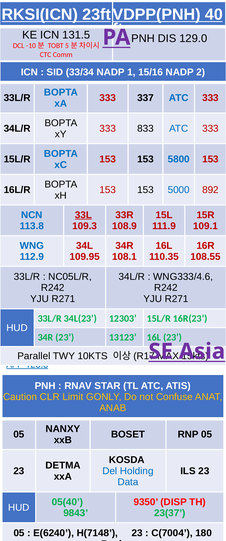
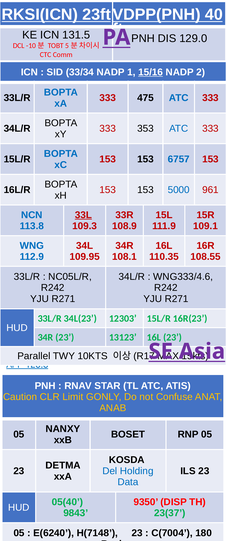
15/16 underline: none -> present
337: 337 -> 475
833: 833 -> 353
5800: 5800 -> 6757
892: 892 -> 961
